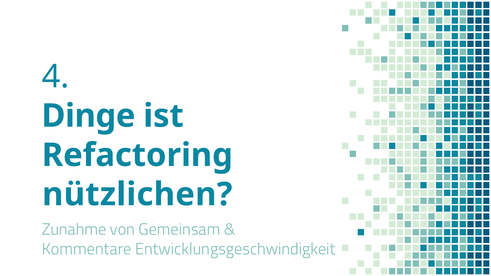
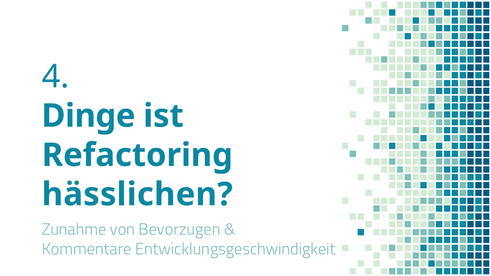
nützlichen: nützlichen -> hässlichen
Gemeinsam: Gemeinsam -> Bevorzugen
